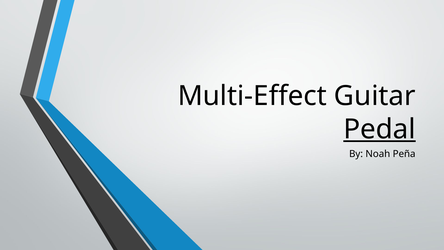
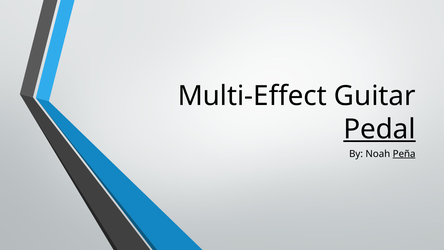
Peña underline: none -> present
